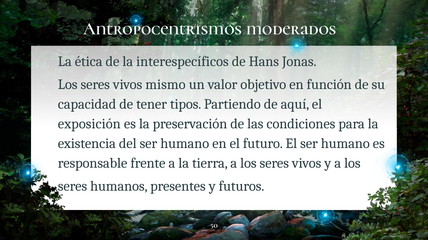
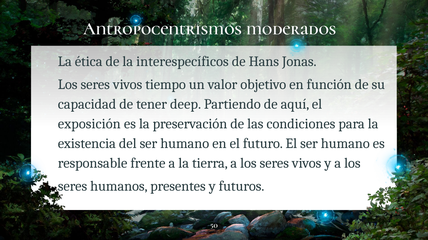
mismo: mismo -> tiempo
tipos: tipos -> deep
